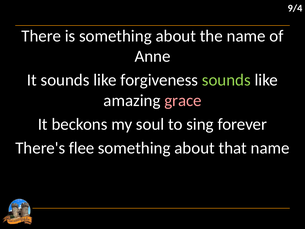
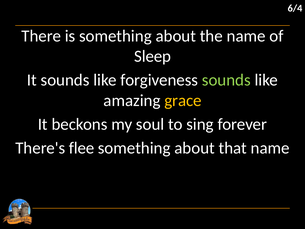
9/4: 9/4 -> 6/4
Anne: Anne -> Sleep
grace colour: pink -> yellow
